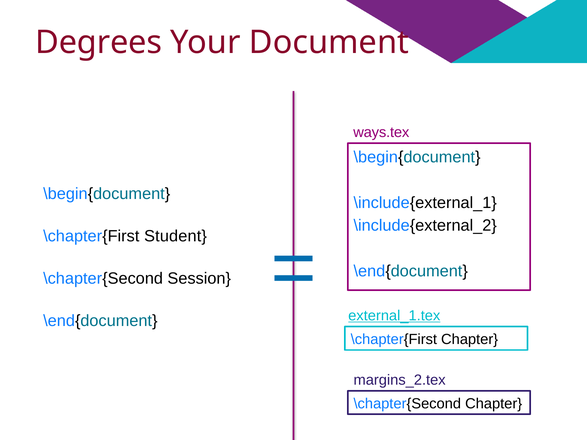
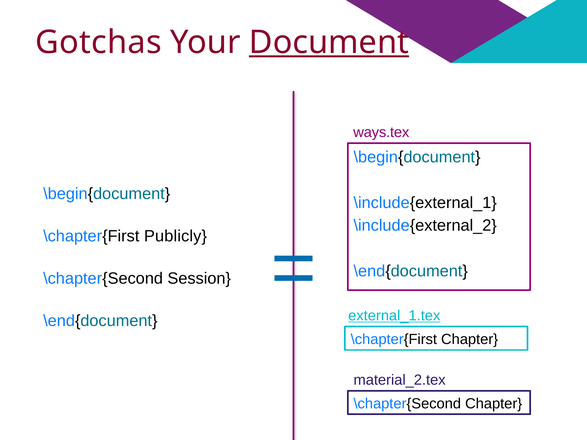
Degrees: Degrees -> Gotchas
Document underline: none -> present
Student: Student -> Publicly
margins_2.tex: margins_2.tex -> material_2.tex
